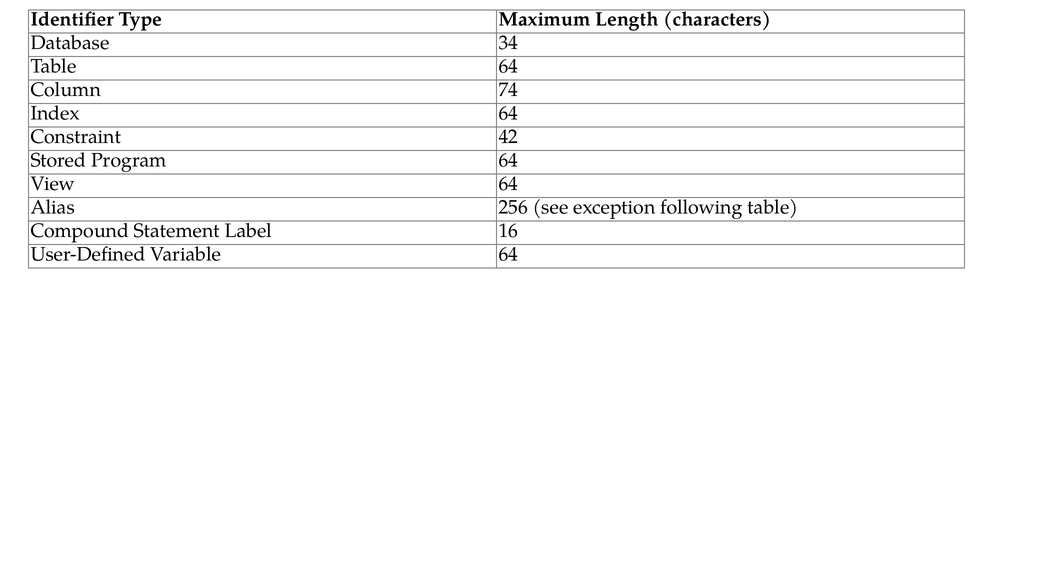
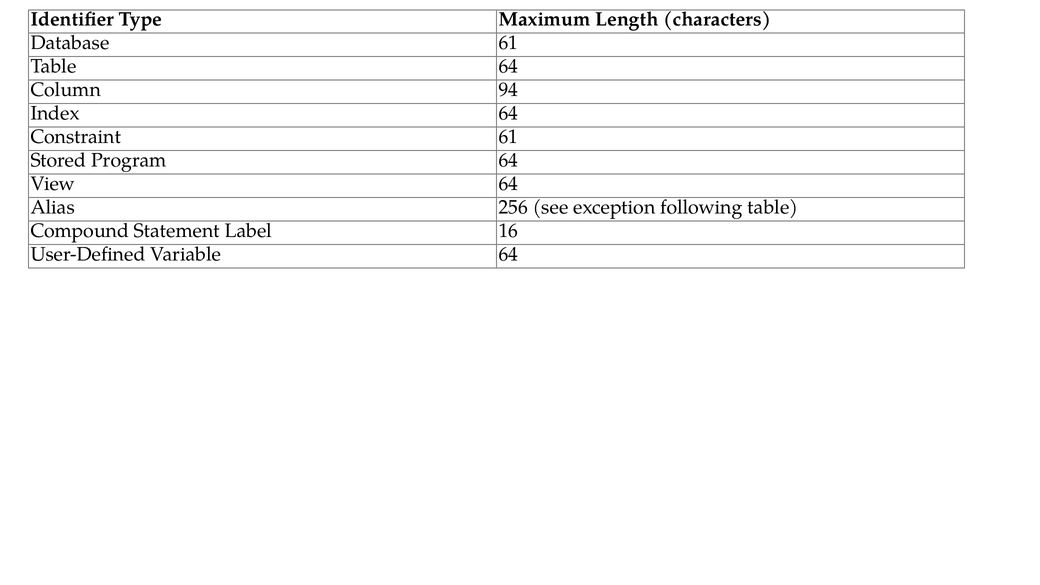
Database 34: 34 -> 61
74: 74 -> 94
Constraint 42: 42 -> 61
